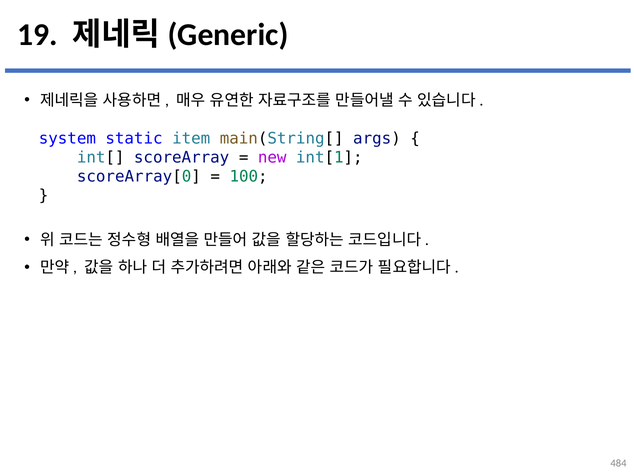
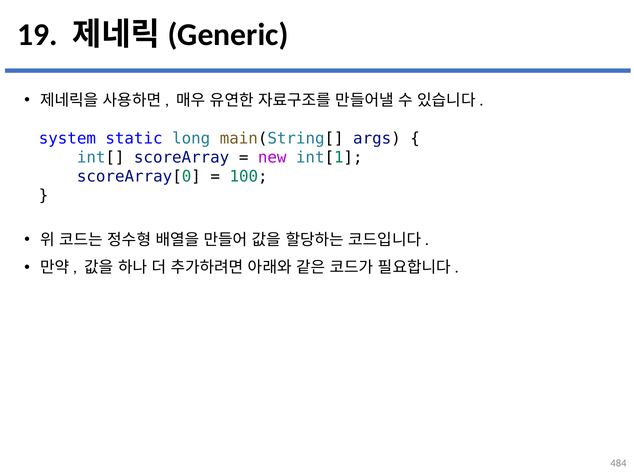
item: item -> long
